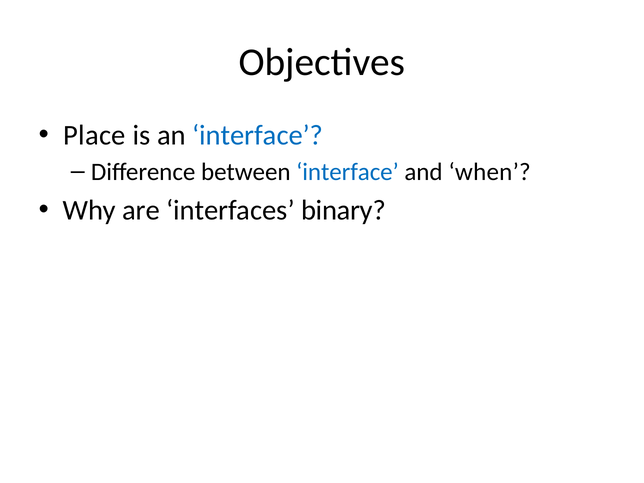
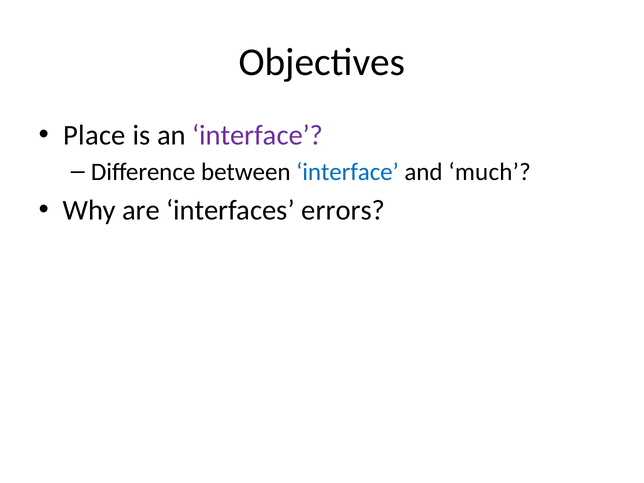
interface at (258, 135) colour: blue -> purple
when: when -> much
binary: binary -> errors
